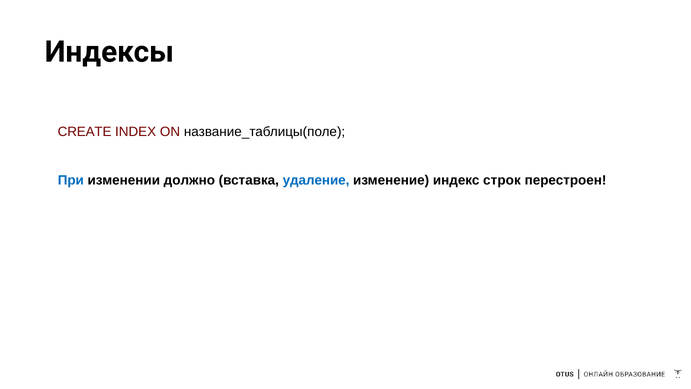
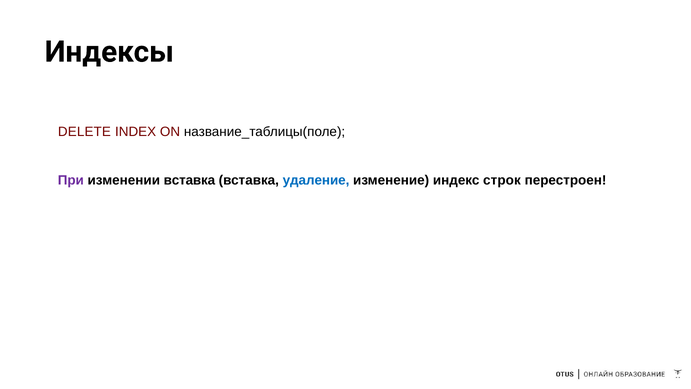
СREATE: СREATE -> DELETE
При colour: blue -> purple
изменении должно: должно -> вставка
